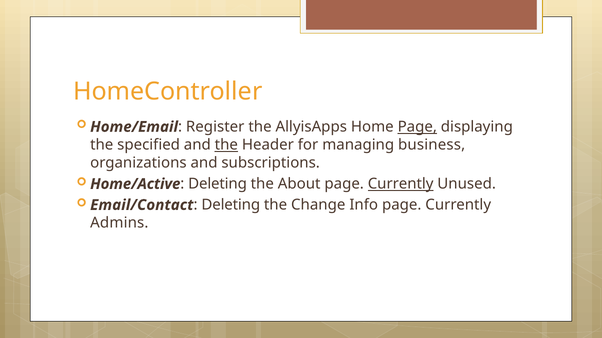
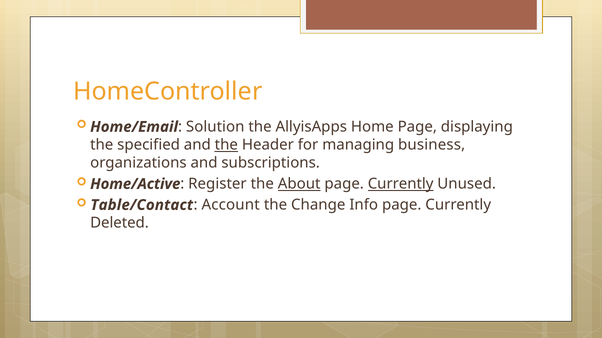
Register: Register -> Solution
Page at (417, 127) underline: present -> none
Deleting at (218, 184): Deleting -> Register
About underline: none -> present
Email/Contact: Email/Contact -> Table/Contact
Deleting at (231, 205): Deleting -> Account
Admins: Admins -> Deleted
